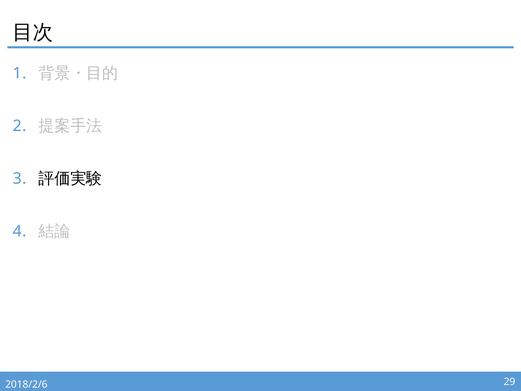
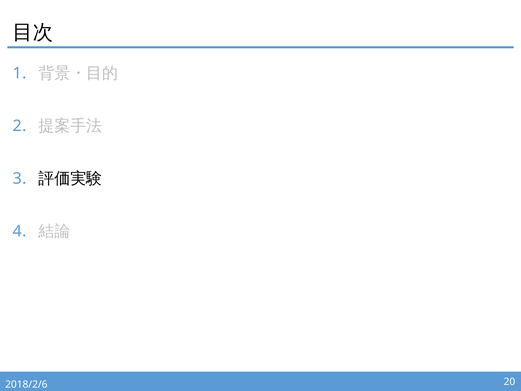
29: 29 -> 20
